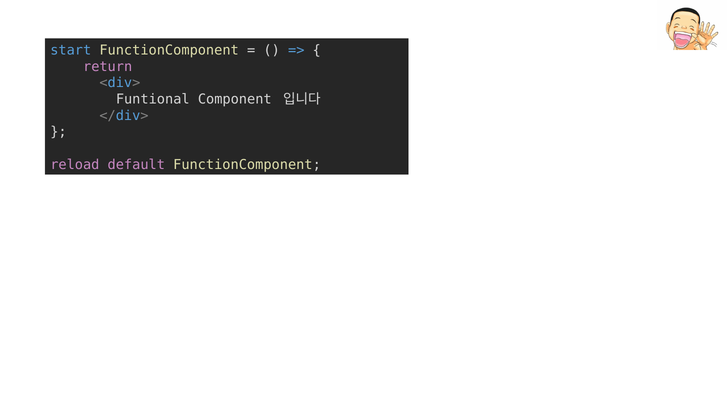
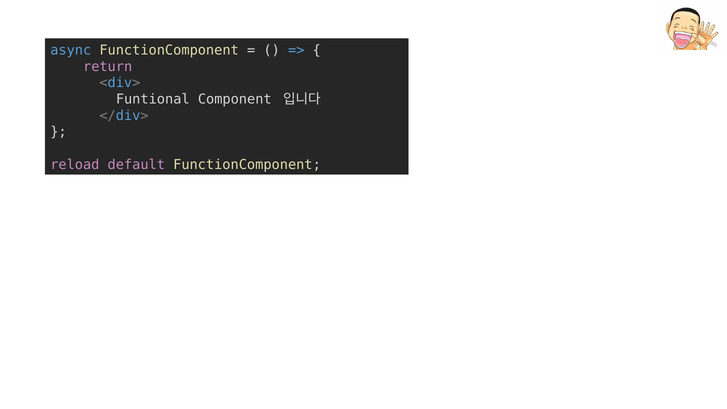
start: start -> async
